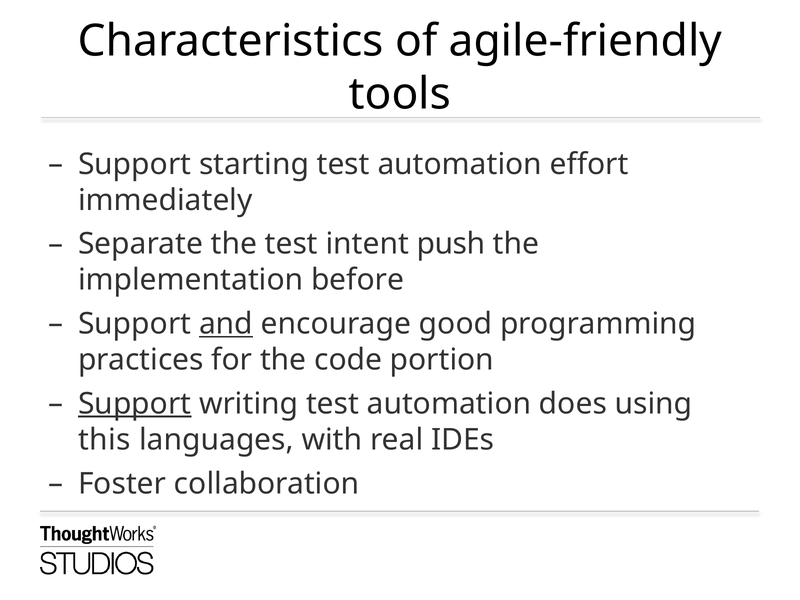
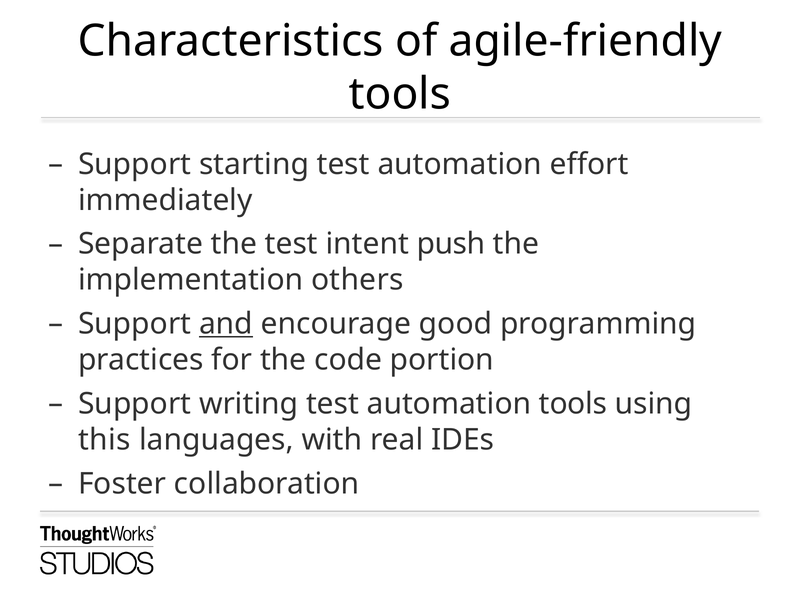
before: before -> others
Support at (135, 404) underline: present -> none
automation does: does -> tools
